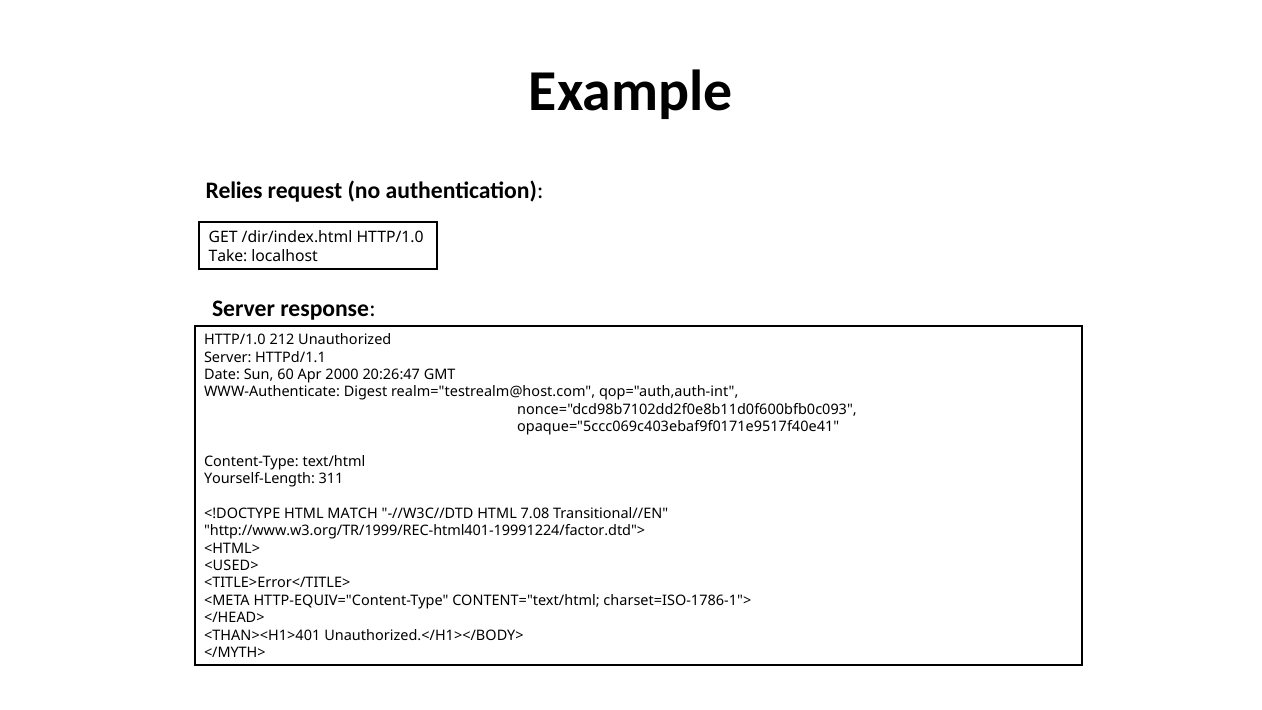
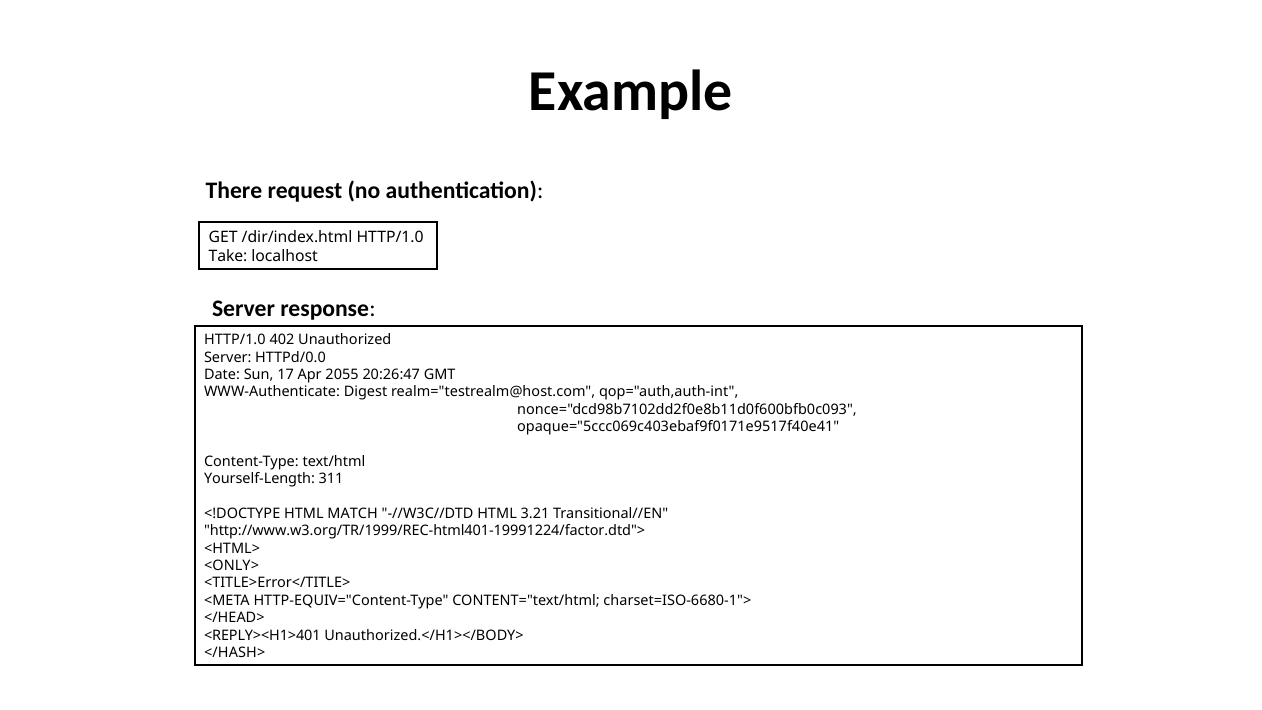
Relies: Relies -> There
212: 212 -> 402
HTTPd/1.1: HTTPd/1.1 -> HTTPd/0.0
60: 60 -> 17
2000: 2000 -> 2055
7.08: 7.08 -> 3.21
<USED>: <USED> -> <ONLY>
charset=ISO-1786-1">: charset=ISO-1786-1"> -> charset=ISO-6680-1">
<THAN><H1>401: <THAN><H1>401 -> <REPLY><H1>401
</MYTH>: </MYTH> -> </HASH>
